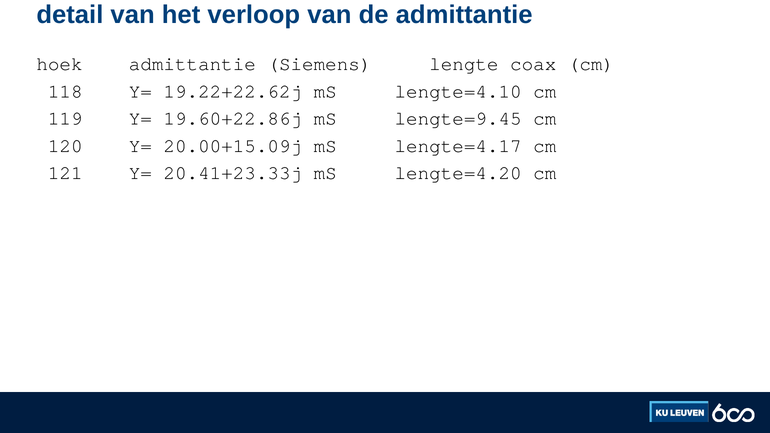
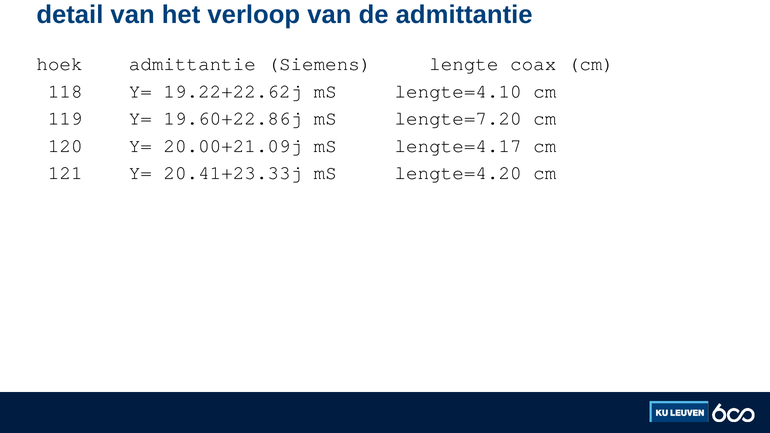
lengte=9.45: lengte=9.45 -> lengte=7.20
20.00+15.09j: 20.00+15.09j -> 20.00+21.09j
